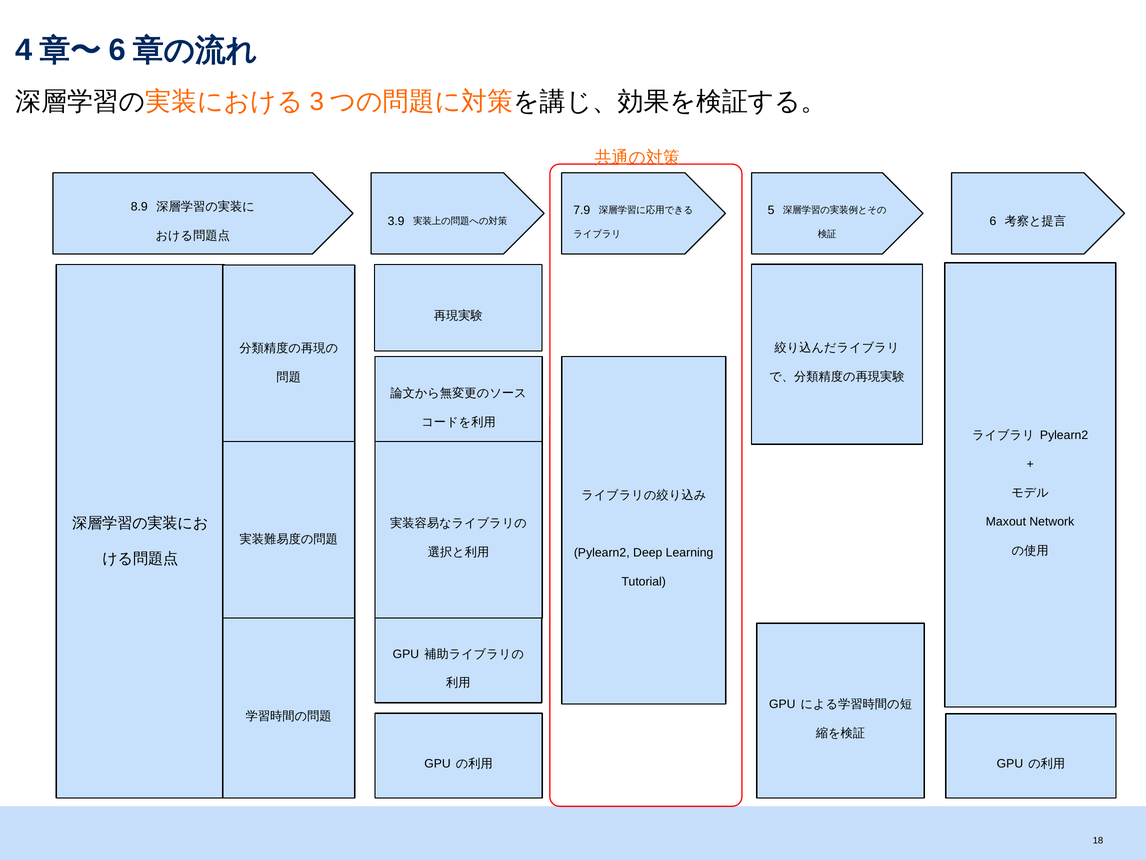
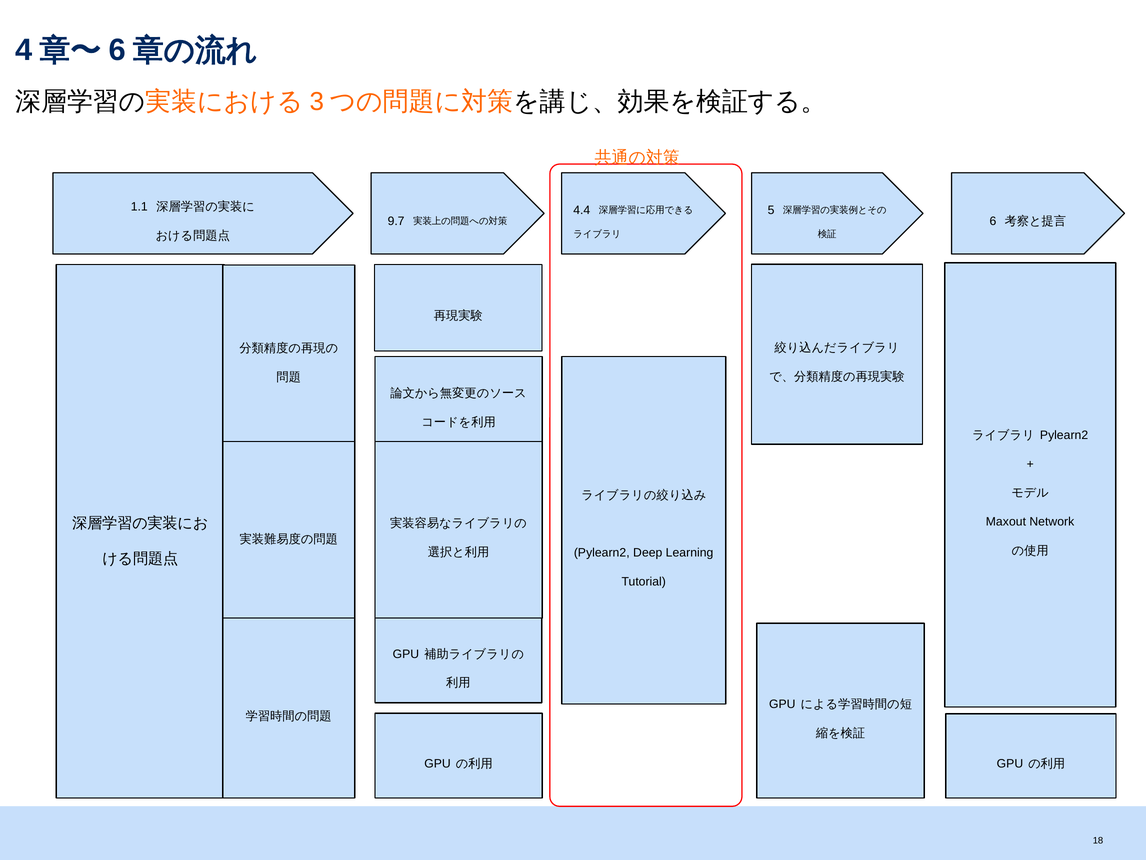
8.9: 8.9 -> 1.1
7.9: 7.9 -> 4.4
3.9: 3.9 -> 9.7
